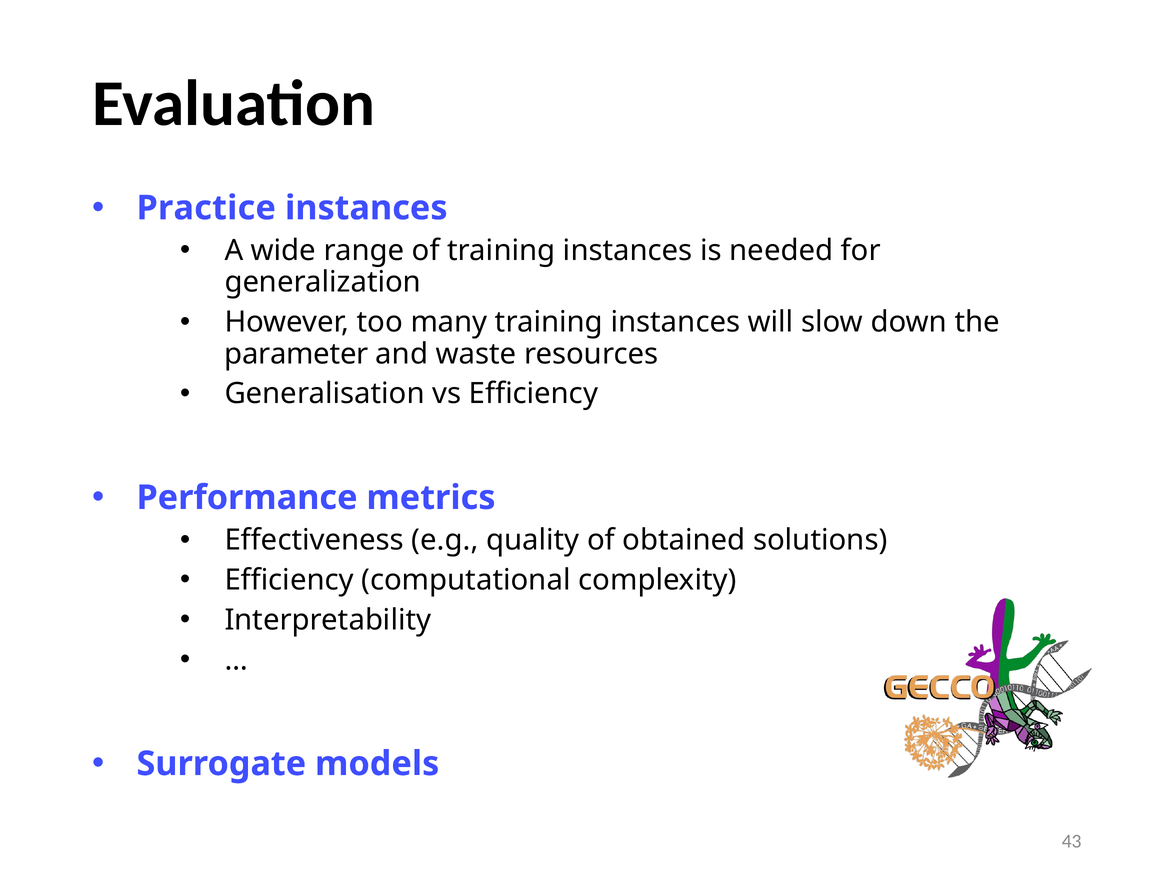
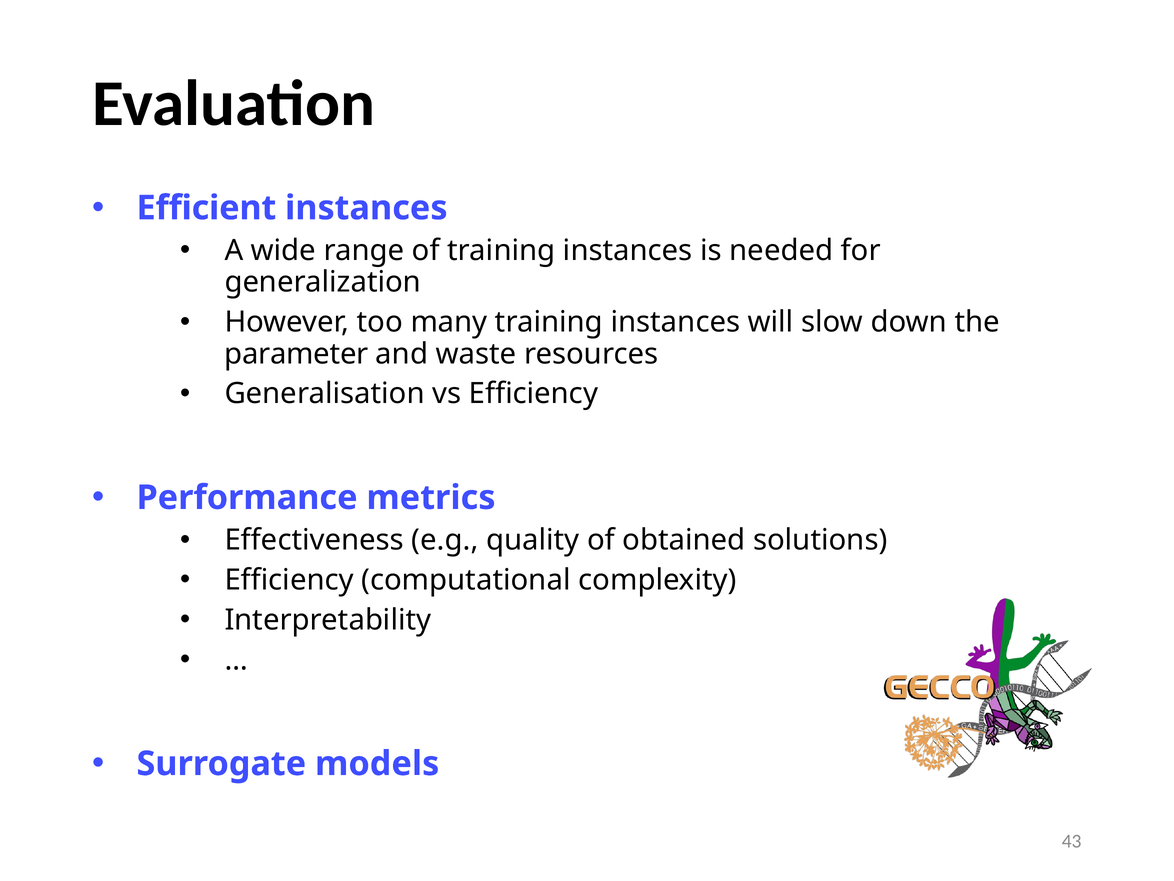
Practice: Practice -> Efficient
